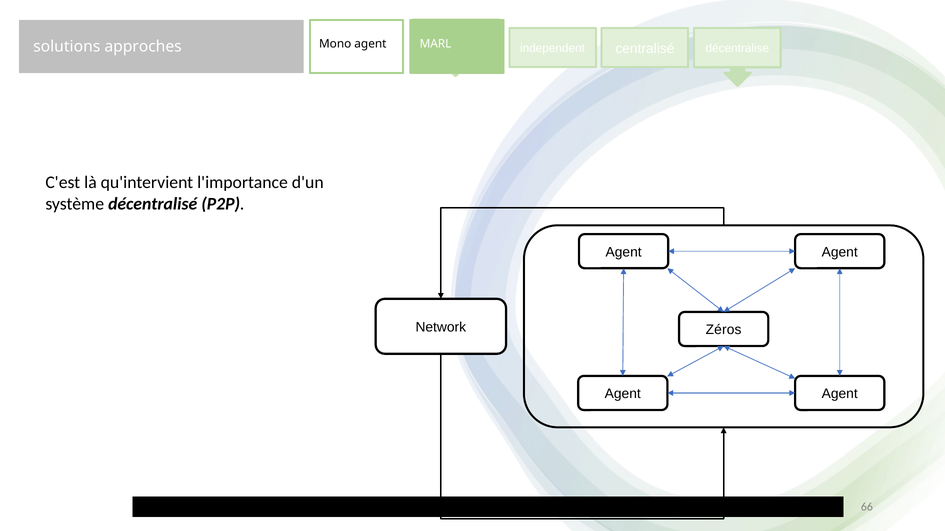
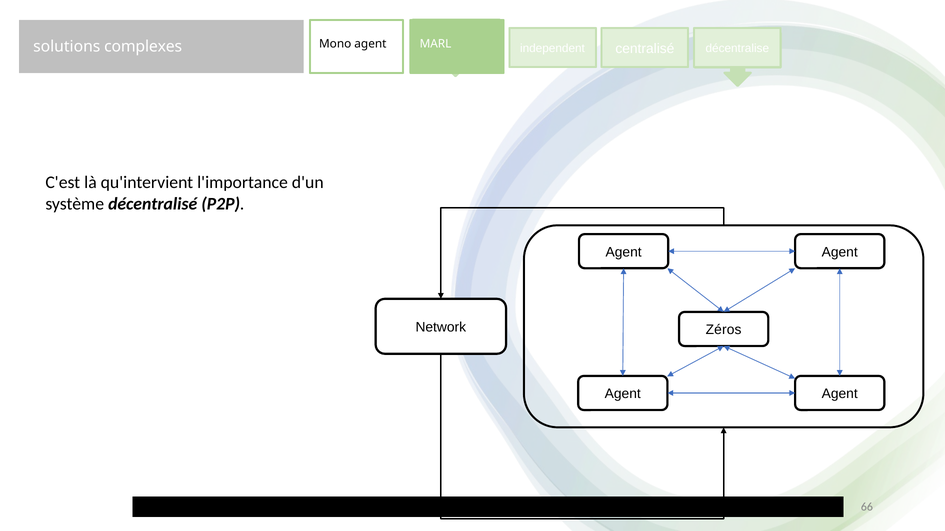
approches: approches -> complexes
